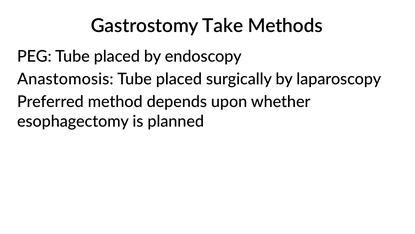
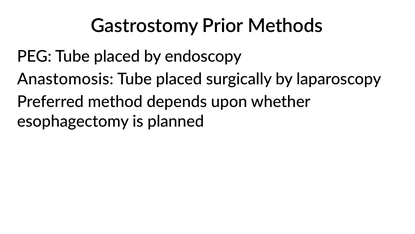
Take: Take -> Prior
